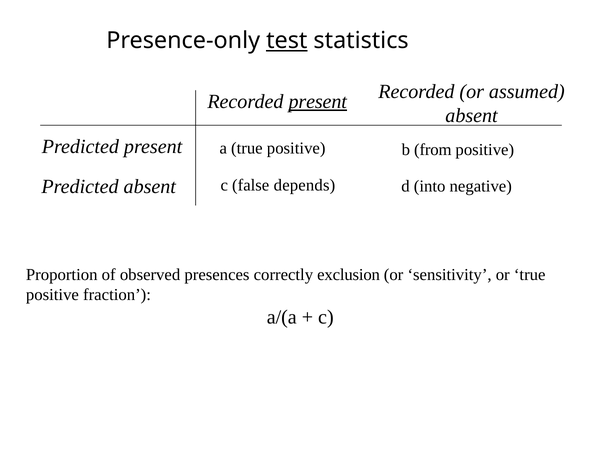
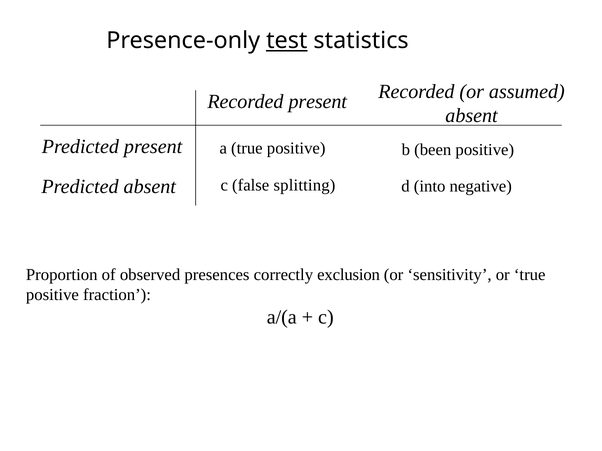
present at (318, 102) underline: present -> none
from: from -> been
depends: depends -> splitting
